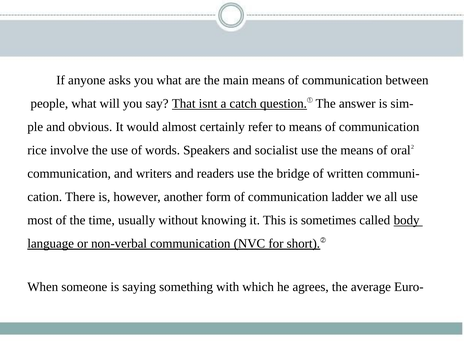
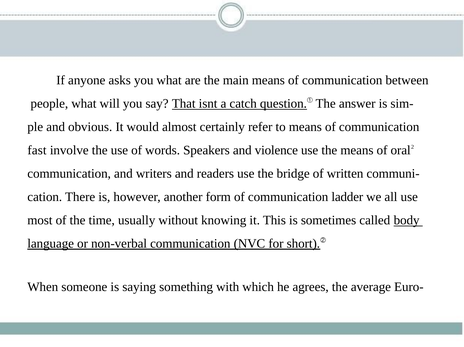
rice: rice -> fast
socialist: socialist -> violence
